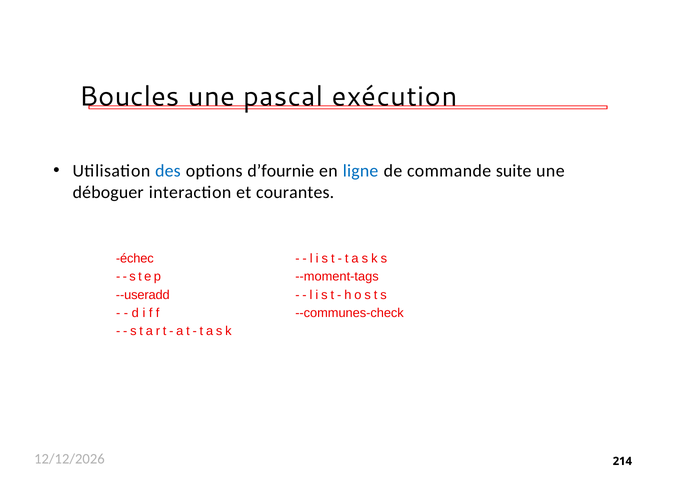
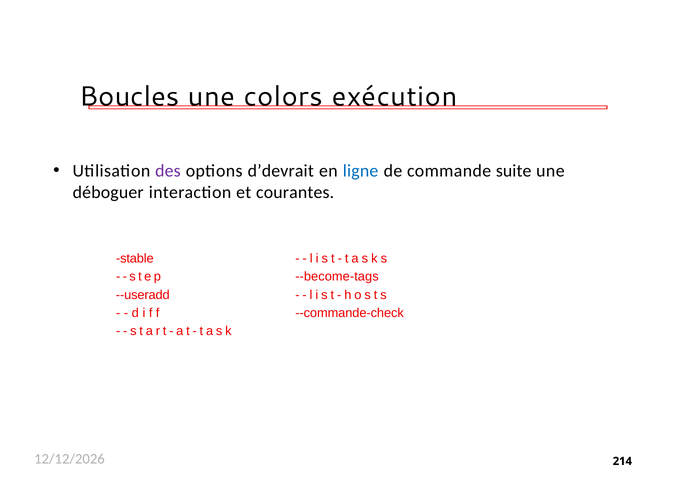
pascal: pascal -> colors
des colour: blue -> purple
d’fournie: d’fournie -> d’devrait
échec: échec -> stable
--moment-tags: --moment-tags -> --become-tags
--communes-check: --communes-check -> --commande-check
